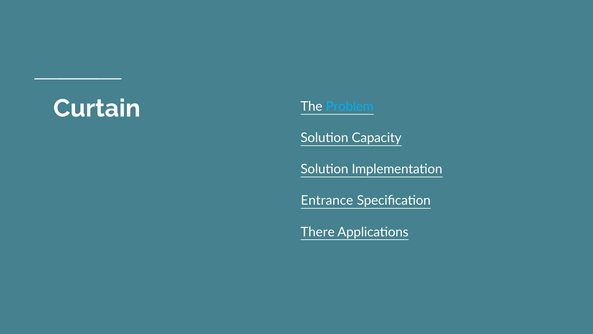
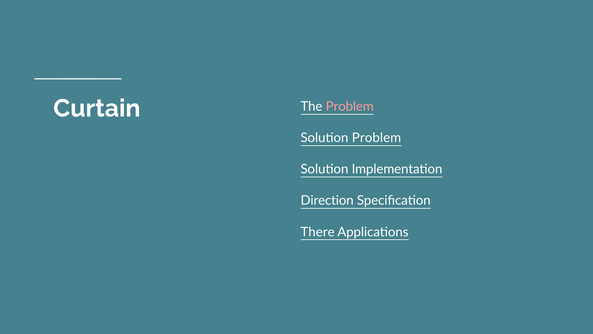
Problem at (350, 106) colour: light blue -> pink
Solution Capacity: Capacity -> Problem
Entrance: Entrance -> Direction
